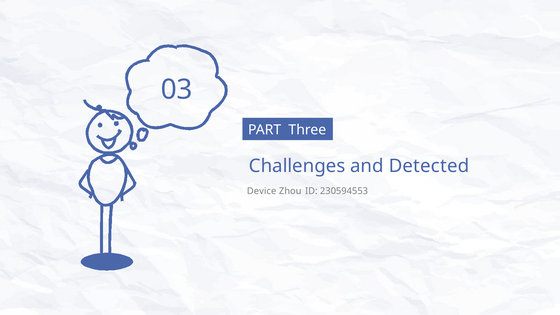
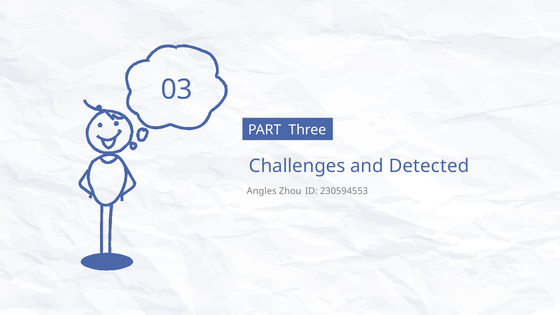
Device: Device -> Angles
